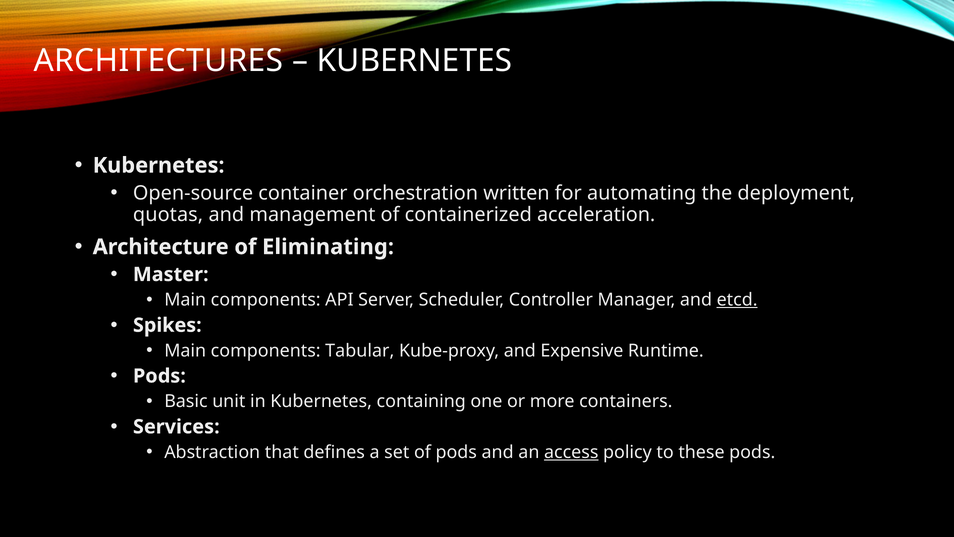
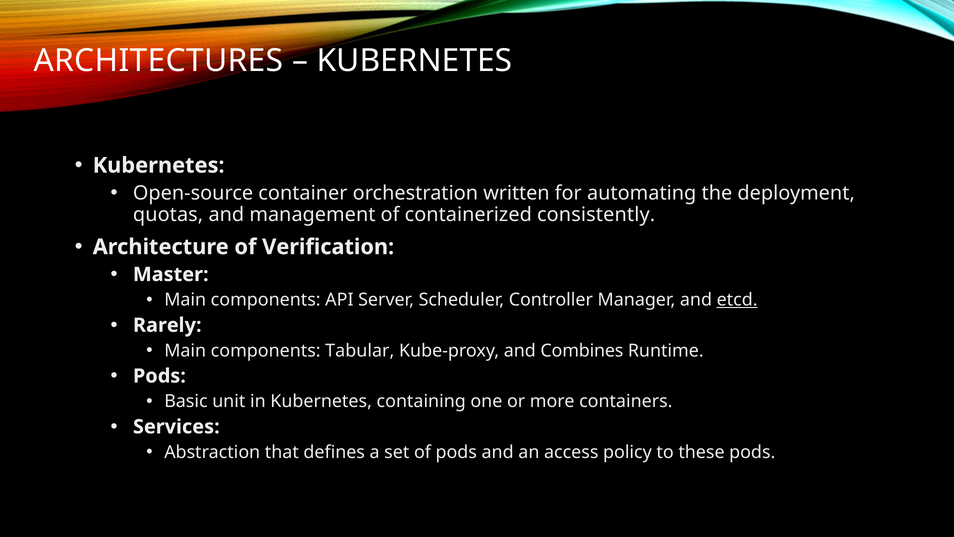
acceleration: acceleration -> consistently
Eliminating: Eliminating -> Verification
Spikes: Spikes -> Rarely
Expensive: Expensive -> Combines
access underline: present -> none
